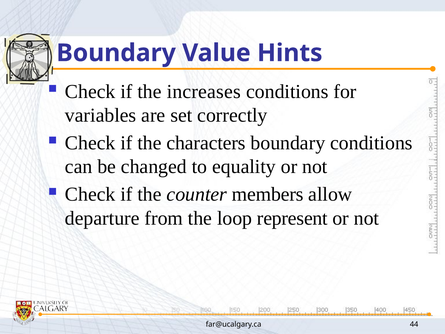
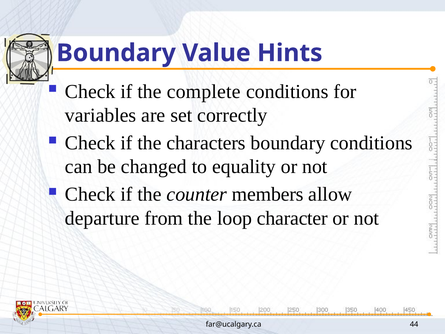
increases: increases -> complete
represent: represent -> character
